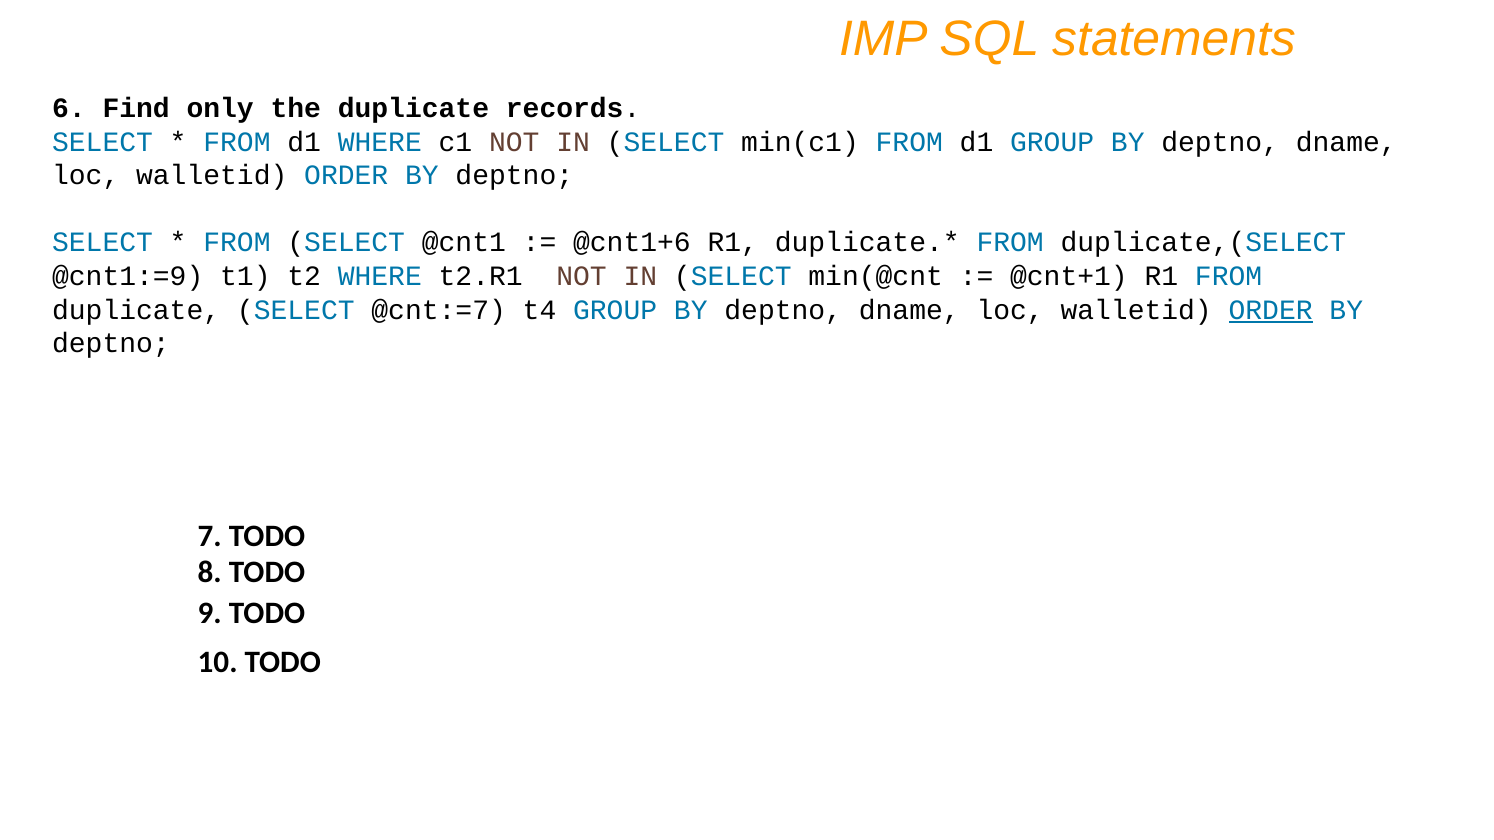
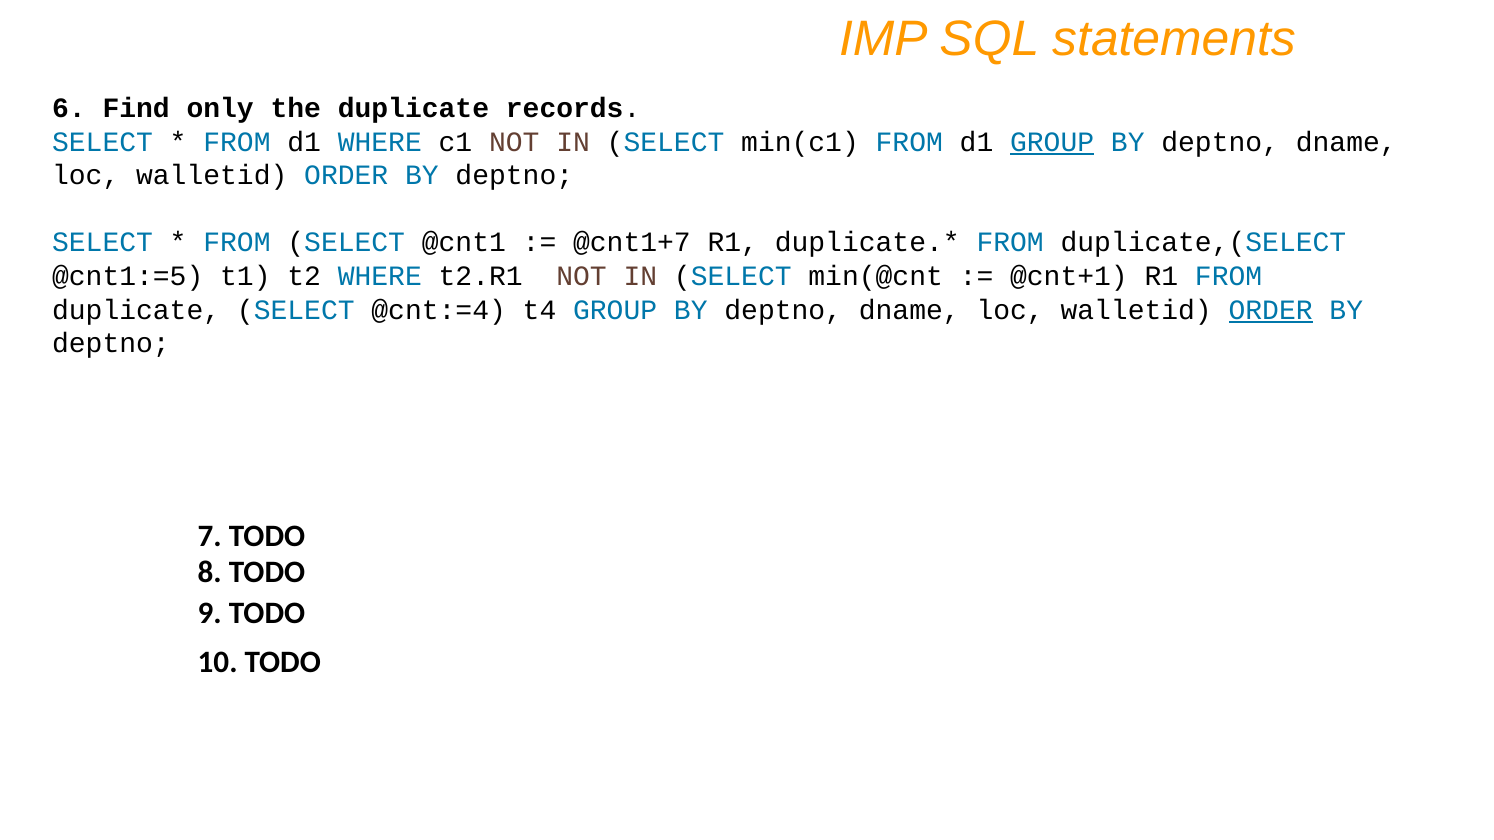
GROUP at (1052, 142) underline: none -> present
@cnt1+6: @cnt1+6 -> @cnt1+7
@cnt1:=9: @cnt1:=9 -> @cnt1:=5
@cnt:=7: @cnt:=7 -> @cnt:=4
